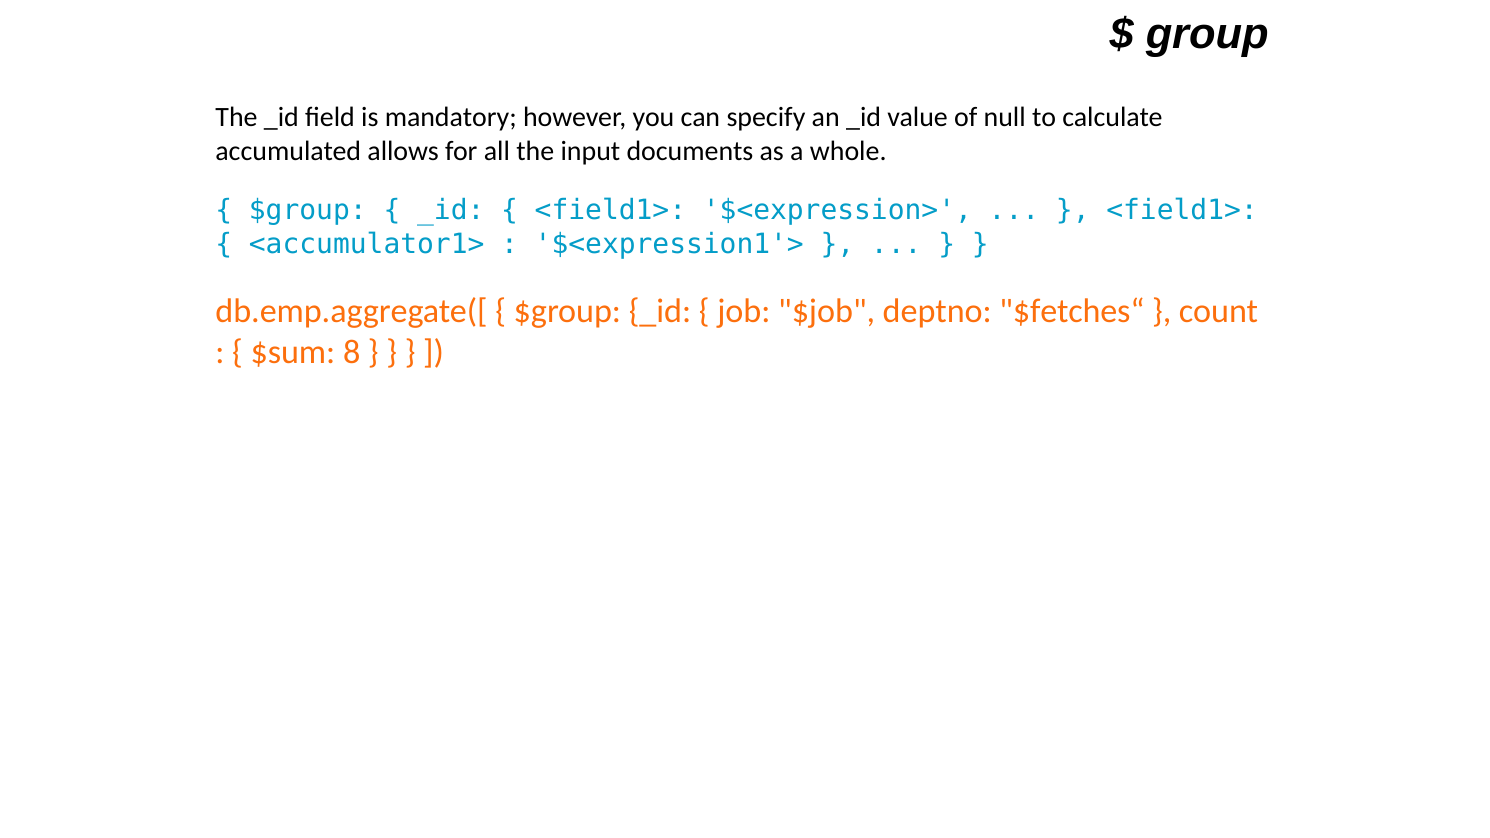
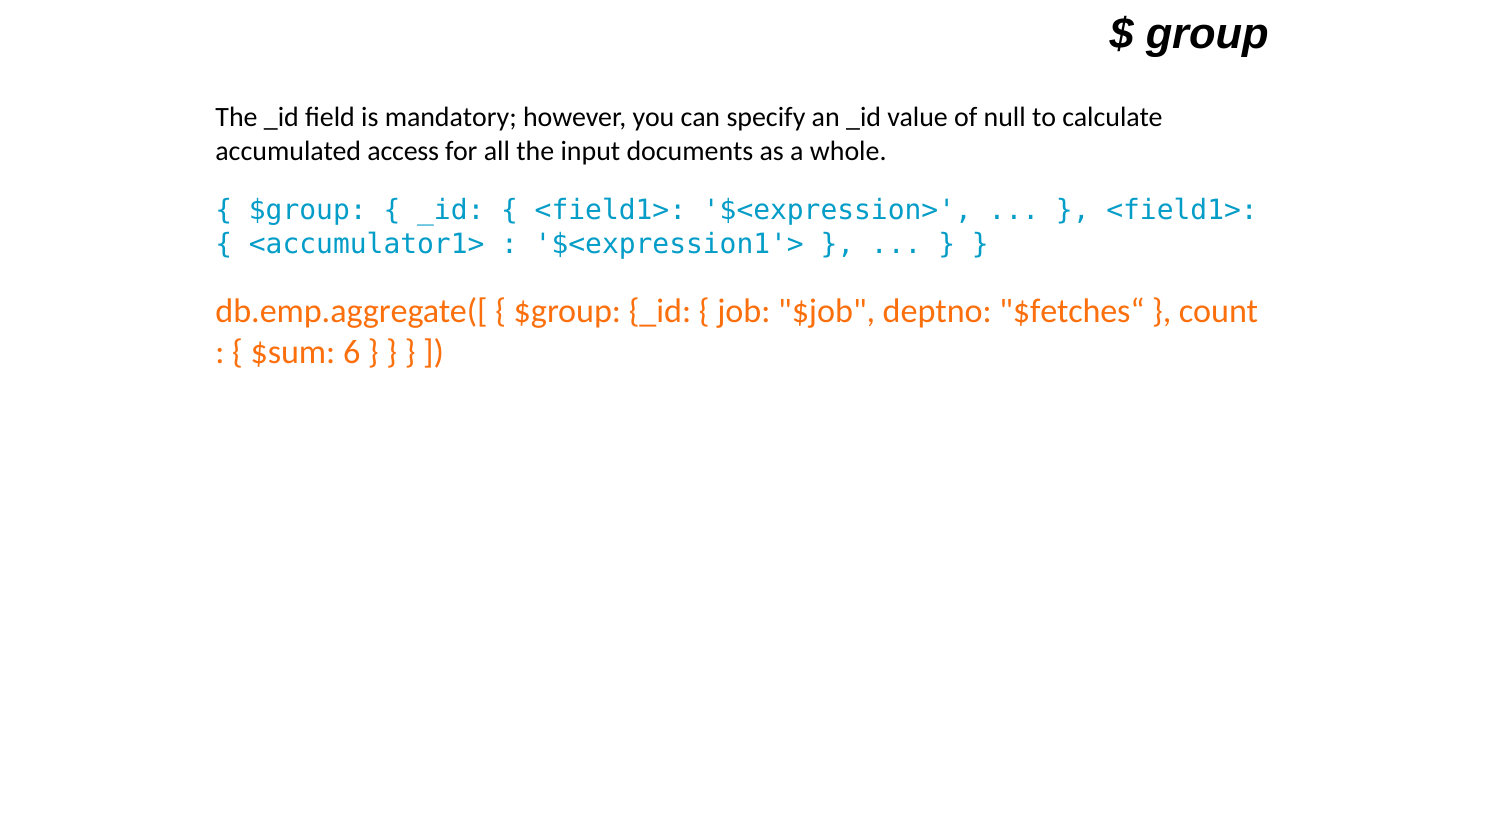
allows: allows -> access
8: 8 -> 6
